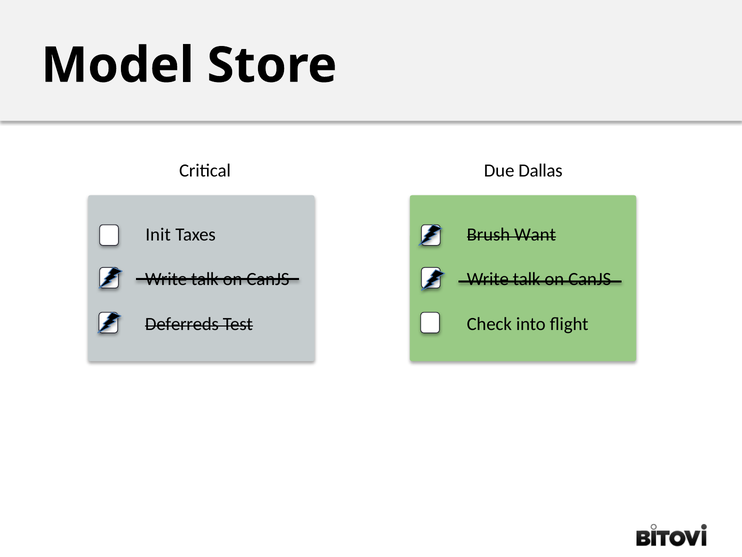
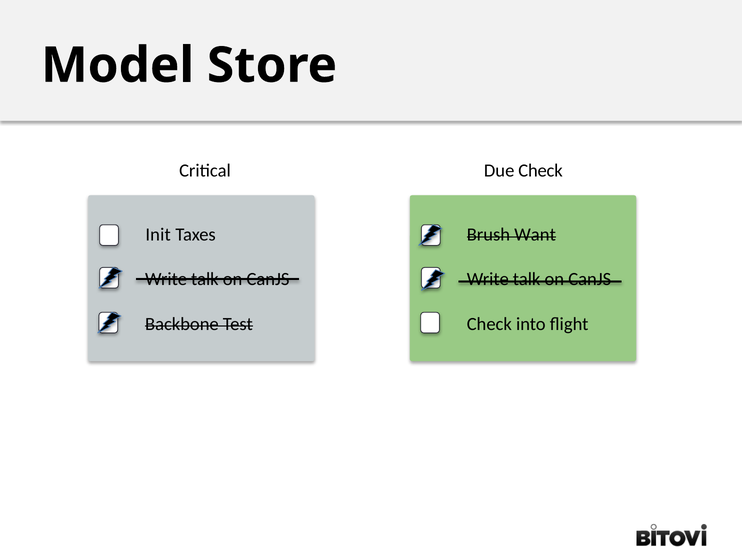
Due Dallas: Dallas -> Check
Deferreds: Deferreds -> Backbone
